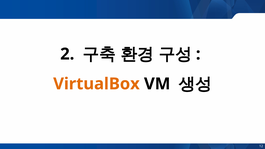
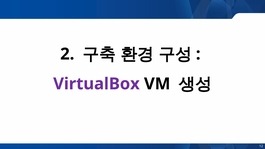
VirtualBox colour: orange -> purple
